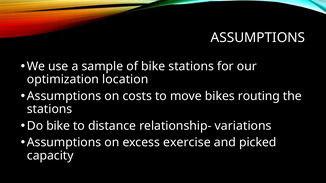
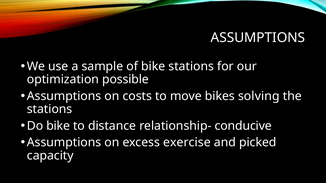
location: location -> possible
routing: routing -> solving
variations: variations -> conducive
